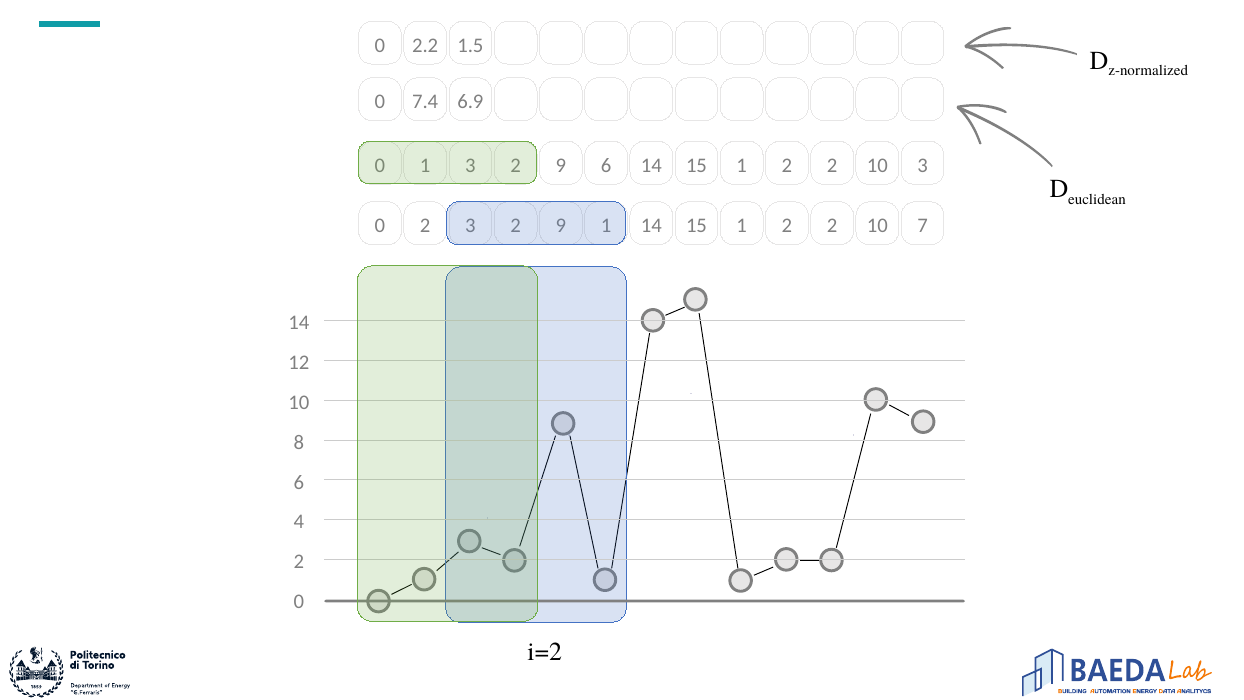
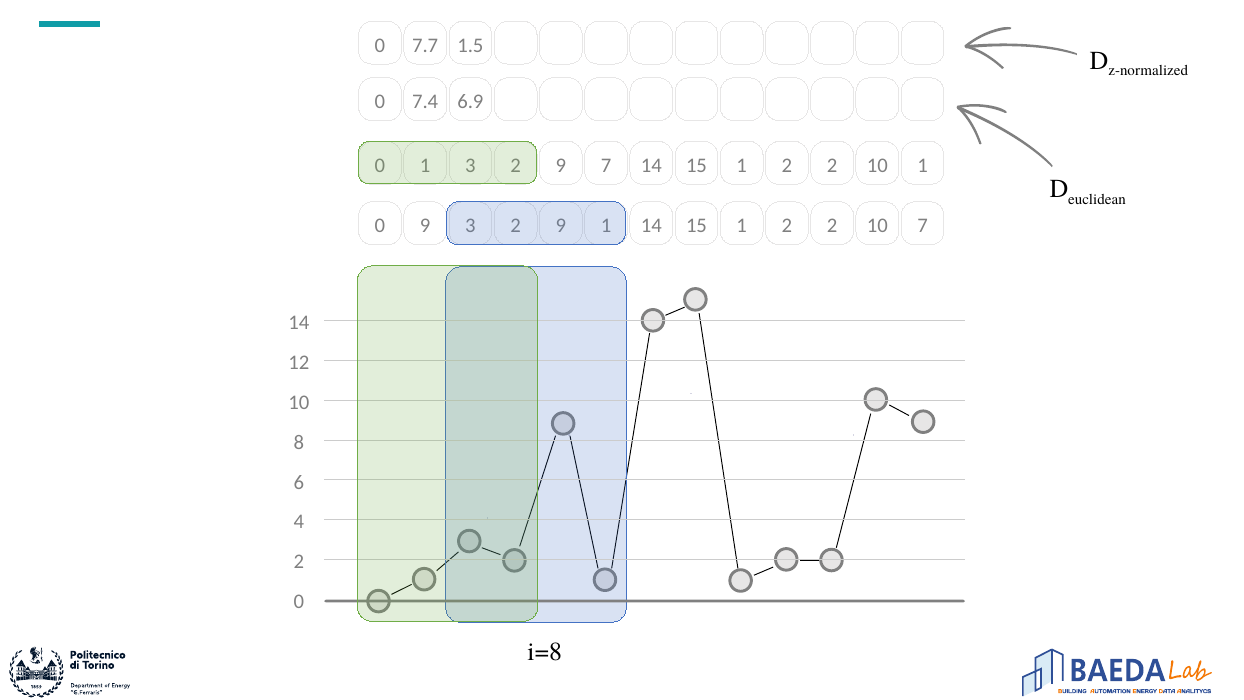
2.2: 2.2 -> 7.7
9 6: 6 -> 7
10 3: 3 -> 1
0 2: 2 -> 9
i=2: i=2 -> i=8
